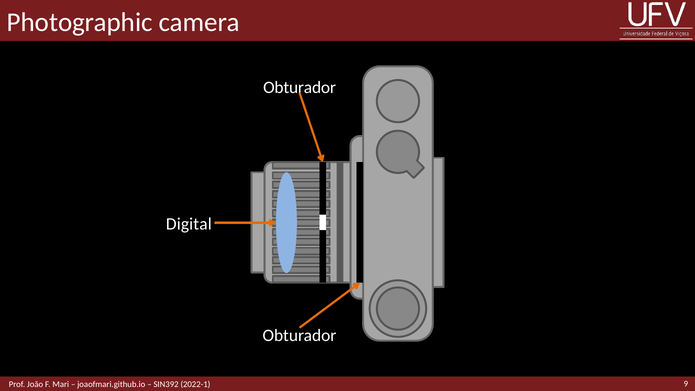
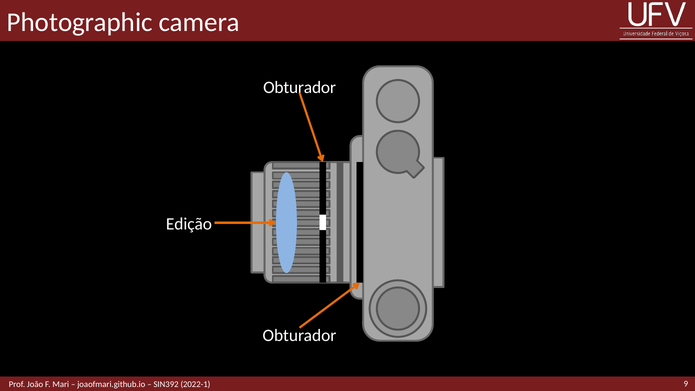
Digital: Digital -> Edição
